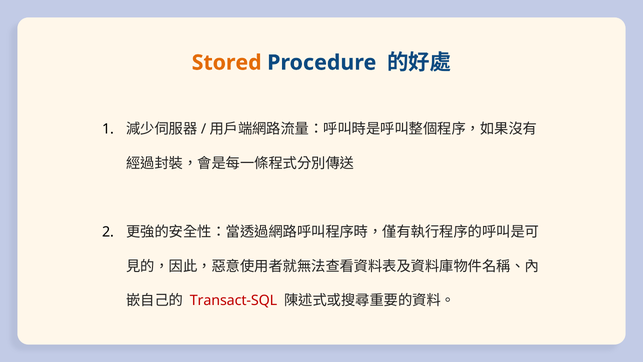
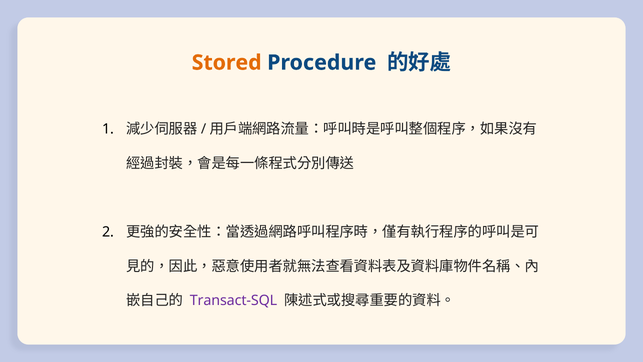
Transact-SQL colour: red -> purple
